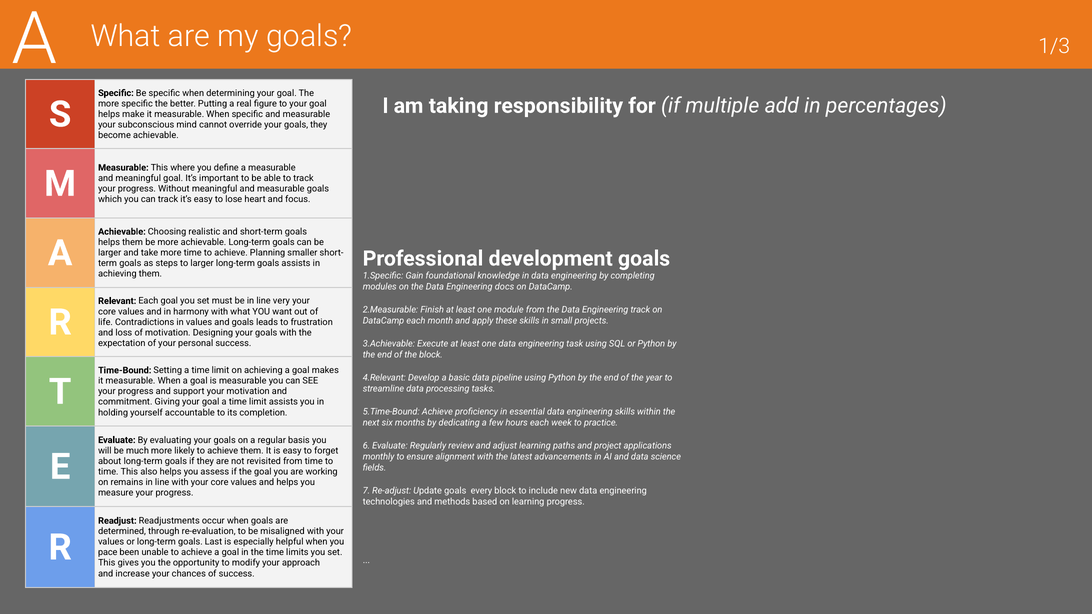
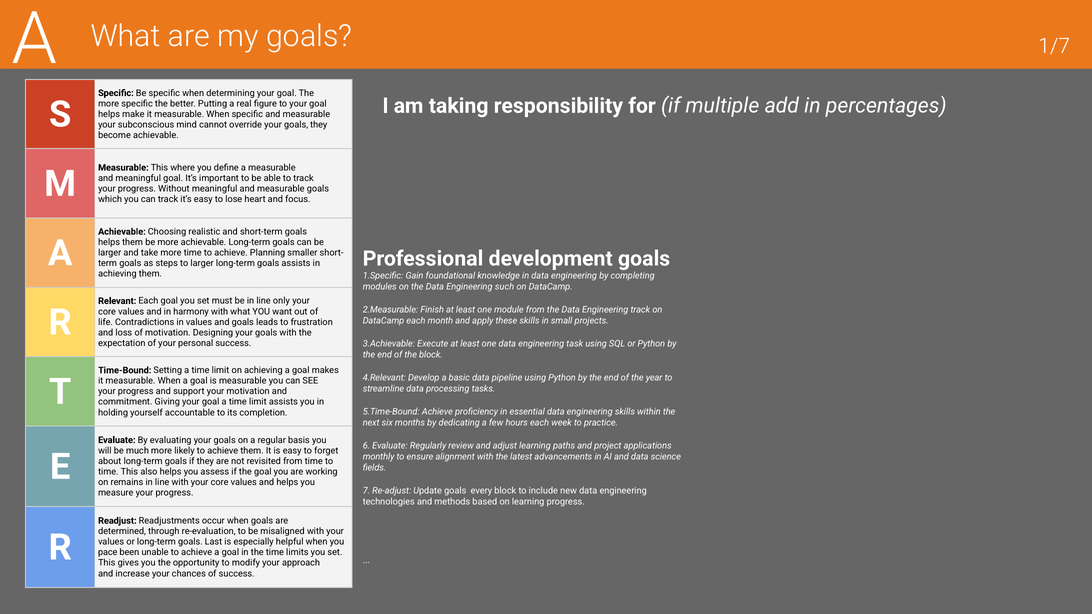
1/3: 1/3 -> 1/7
docs: docs -> such
very: very -> only
